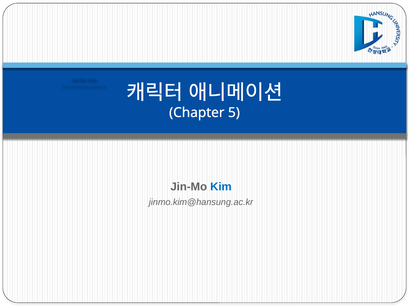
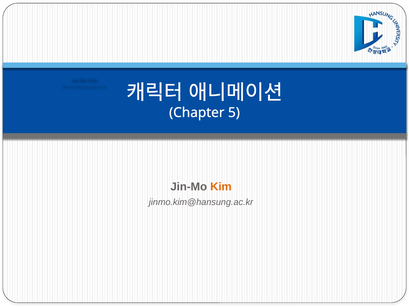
Kim colour: blue -> orange
